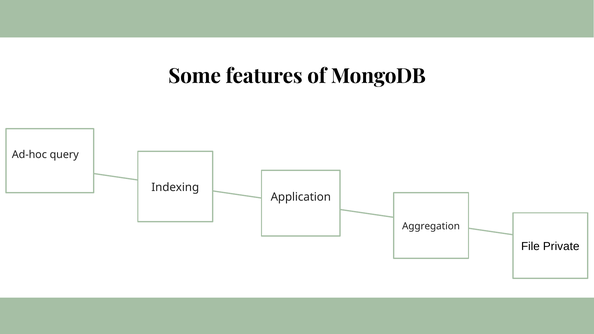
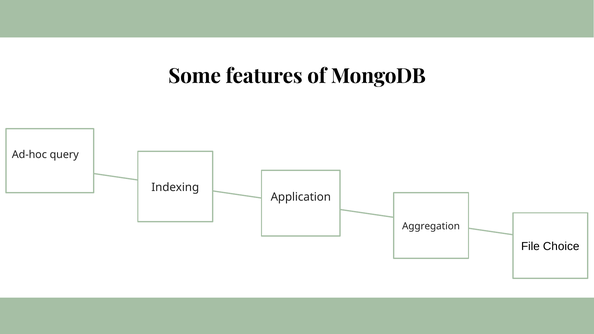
Private: Private -> Choice
